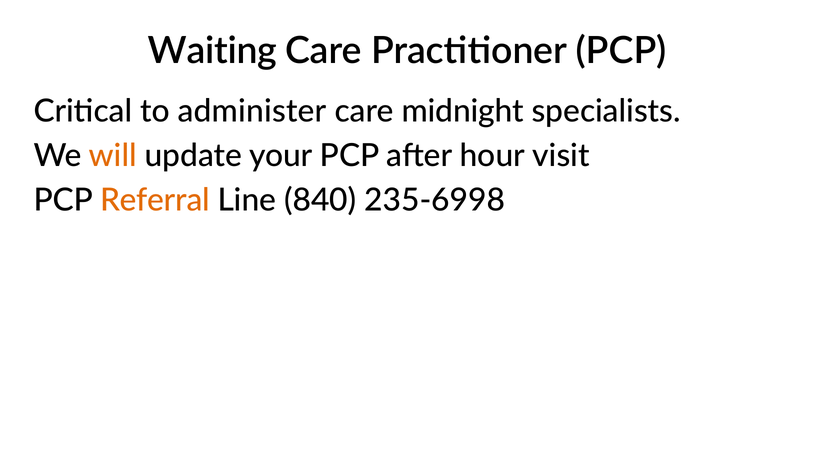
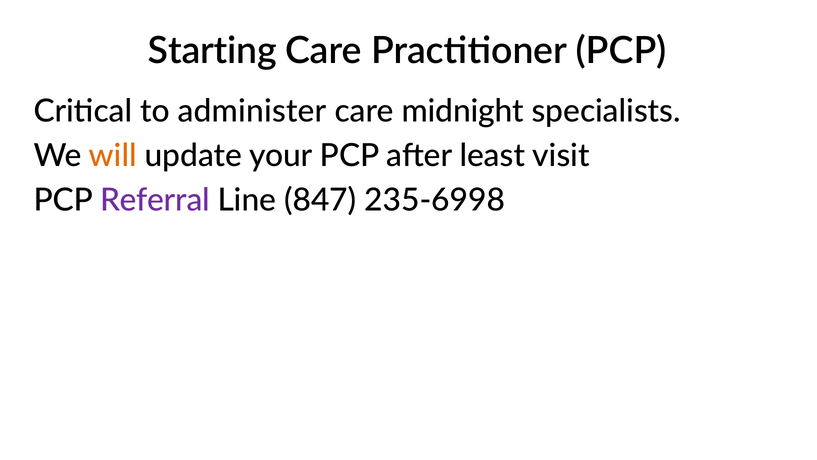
Waiting: Waiting -> Starting
hour: hour -> least
Referral colour: orange -> purple
840: 840 -> 847
